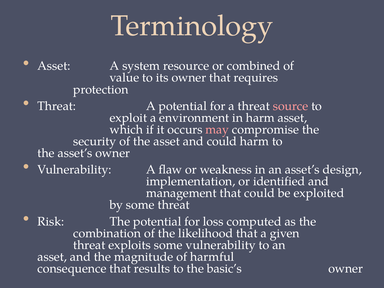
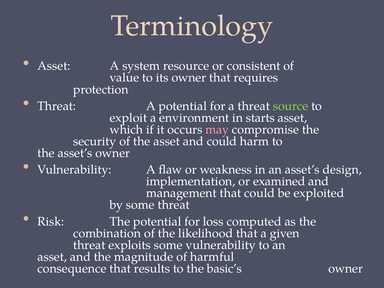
combined: combined -> consistent
source colour: pink -> light green
in harm: harm -> starts
identified: identified -> examined
